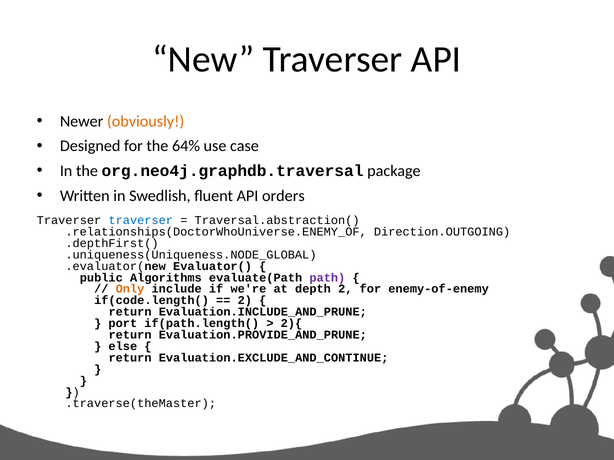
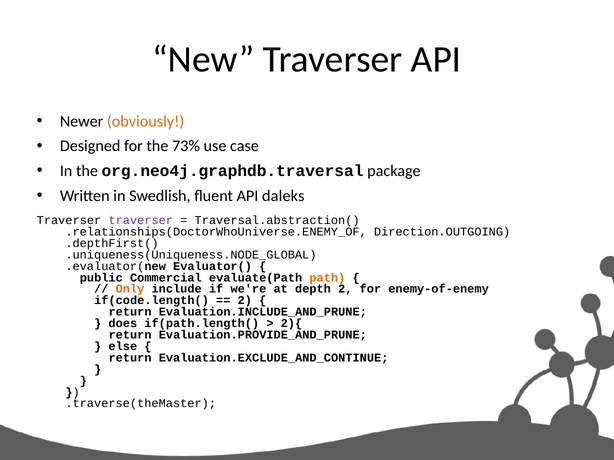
64%: 64% -> 73%
orders: orders -> daleks
traverser at (141, 221) colour: blue -> purple
Algorithms: Algorithms -> Commercial
path colour: purple -> orange
port: port -> does
